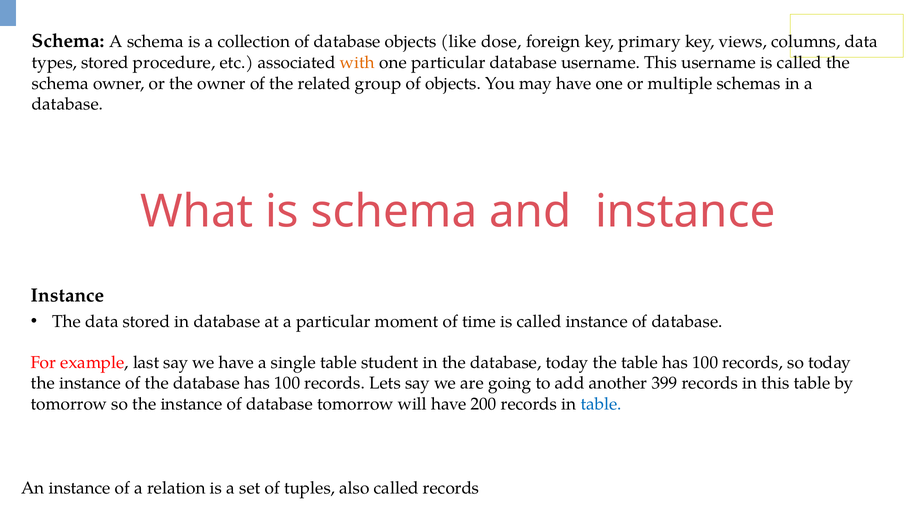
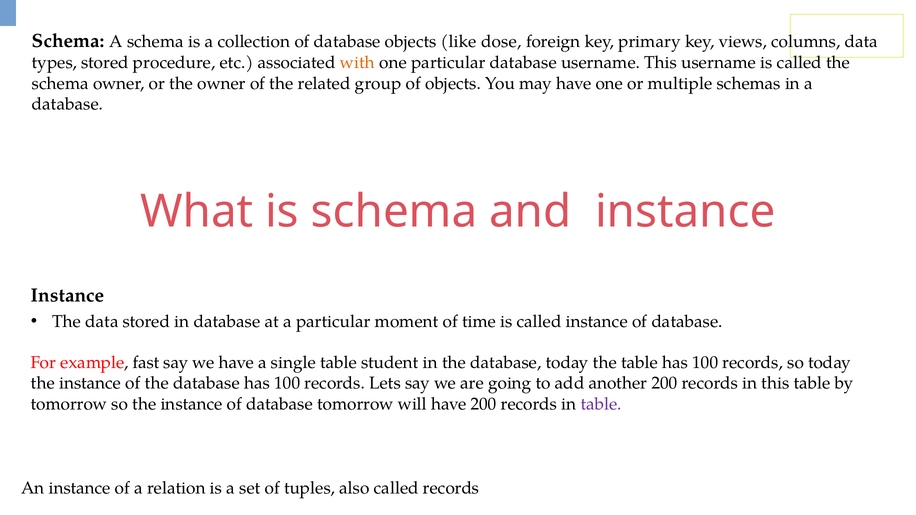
last: last -> fast
another 399: 399 -> 200
table at (601, 404) colour: blue -> purple
